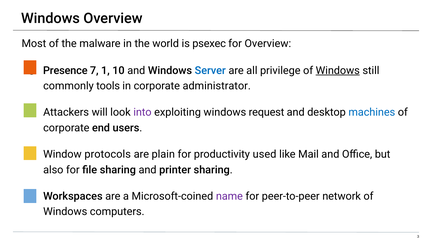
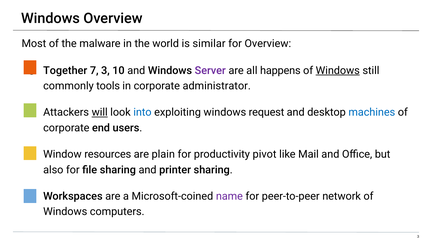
psexec: psexec -> similar
Presence: Presence -> Together
7 1: 1 -> 3
Server colour: blue -> purple
privilege: privilege -> happens
will underline: none -> present
into colour: purple -> blue
protocols: protocols -> resources
used: used -> pivot
